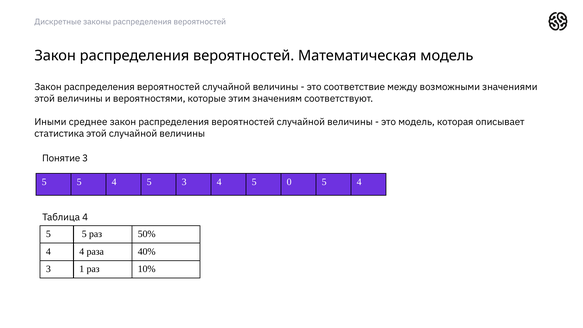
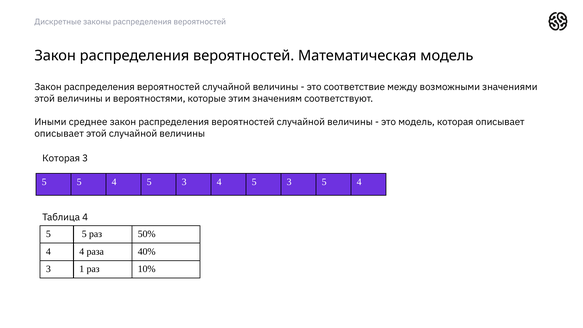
статистика at (59, 133): статистика -> описывает
Понятие at (61, 158): Понятие -> Которая
3 4 5 0: 0 -> 3
